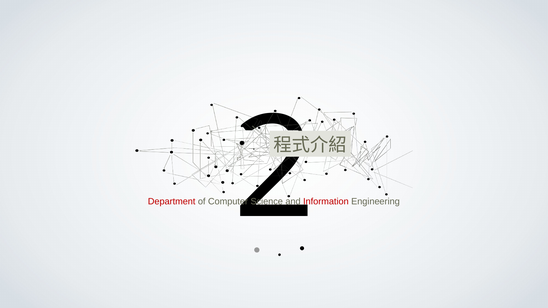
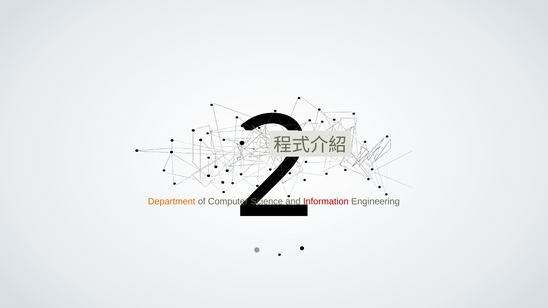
Department colour: red -> orange
